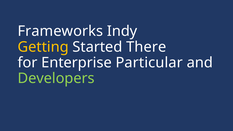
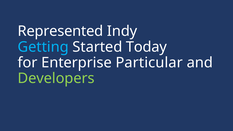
Frameworks: Frameworks -> Represented
Getting colour: yellow -> light blue
There: There -> Today
